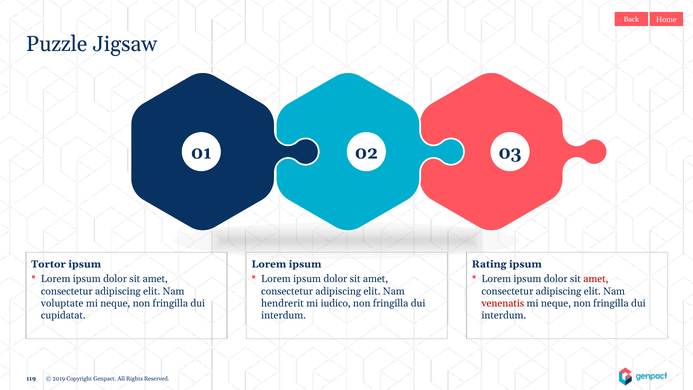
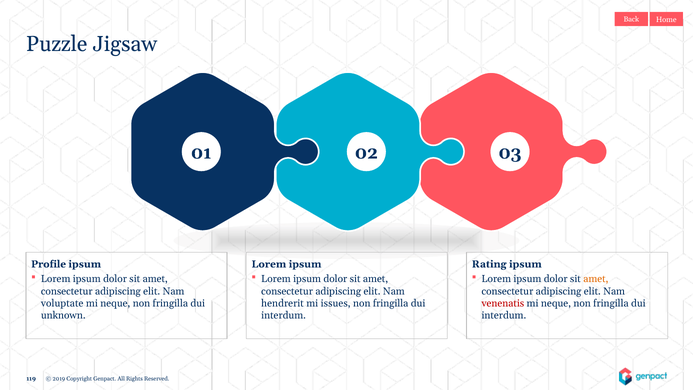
Tortor: Tortor -> Profile
amet at (596, 279) colour: red -> orange
iudico: iudico -> issues
cupidatat: cupidatat -> unknown
